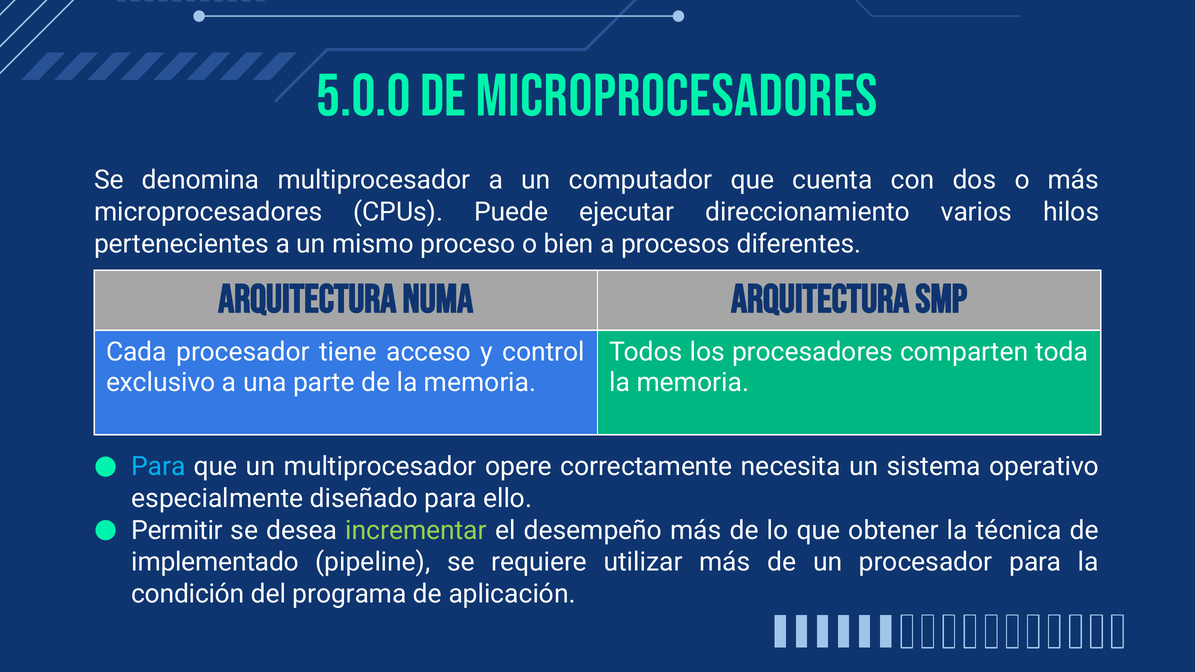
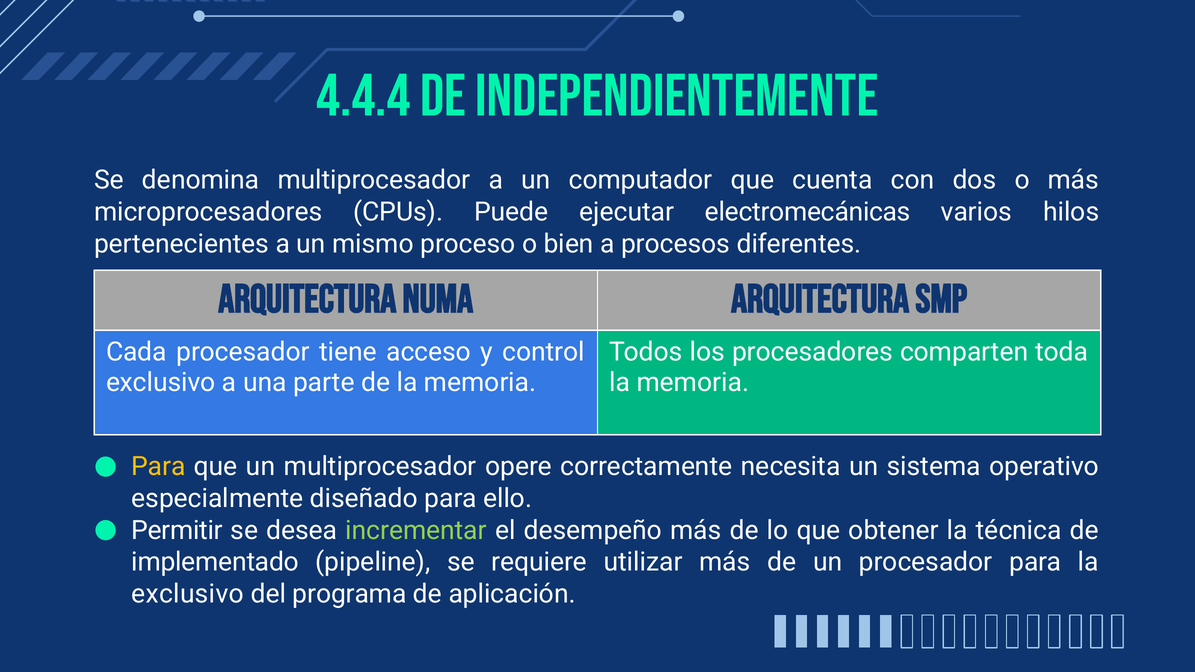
5.0.0: 5.0.0 -> 4.4.4
De microprocesadores: microprocesadores -> independientemente
direccionamiento: direccionamiento -> electromecánicas
Para at (158, 467) colour: light blue -> yellow
condición at (188, 594): condición -> exclusivo
